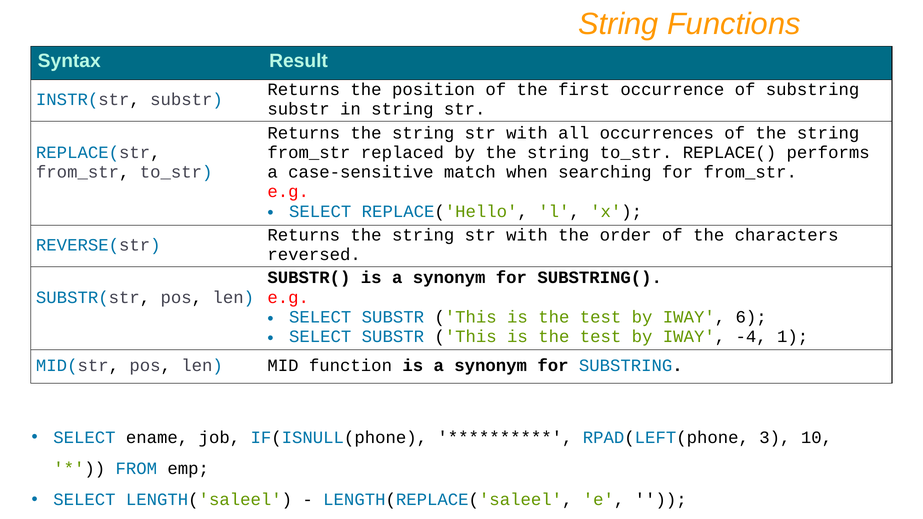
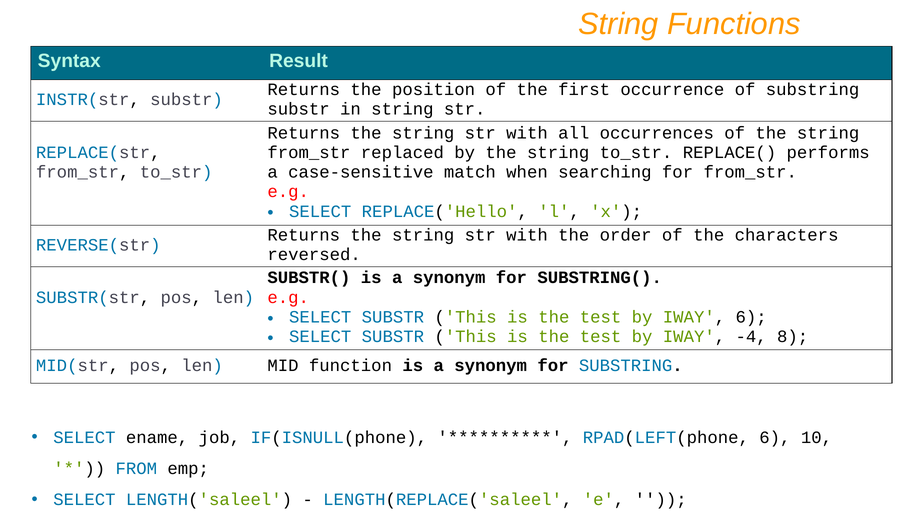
1: 1 -> 8
RPAD(LEFT(phone 3: 3 -> 6
